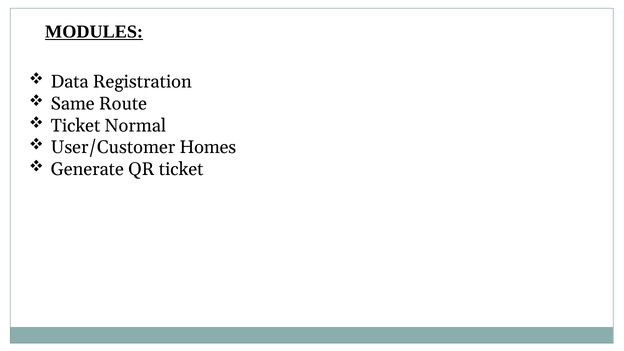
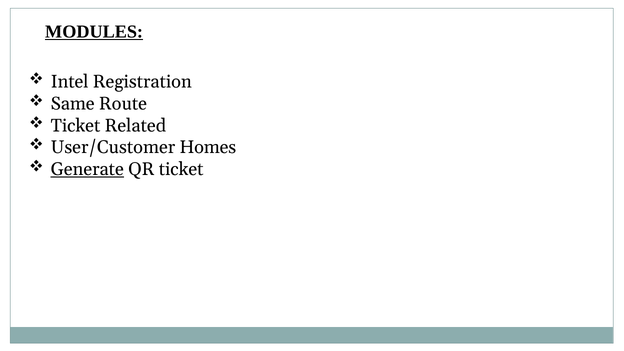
Data: Data -> Intel
Normal: Normal -> Related
Generate underline: none -> present
